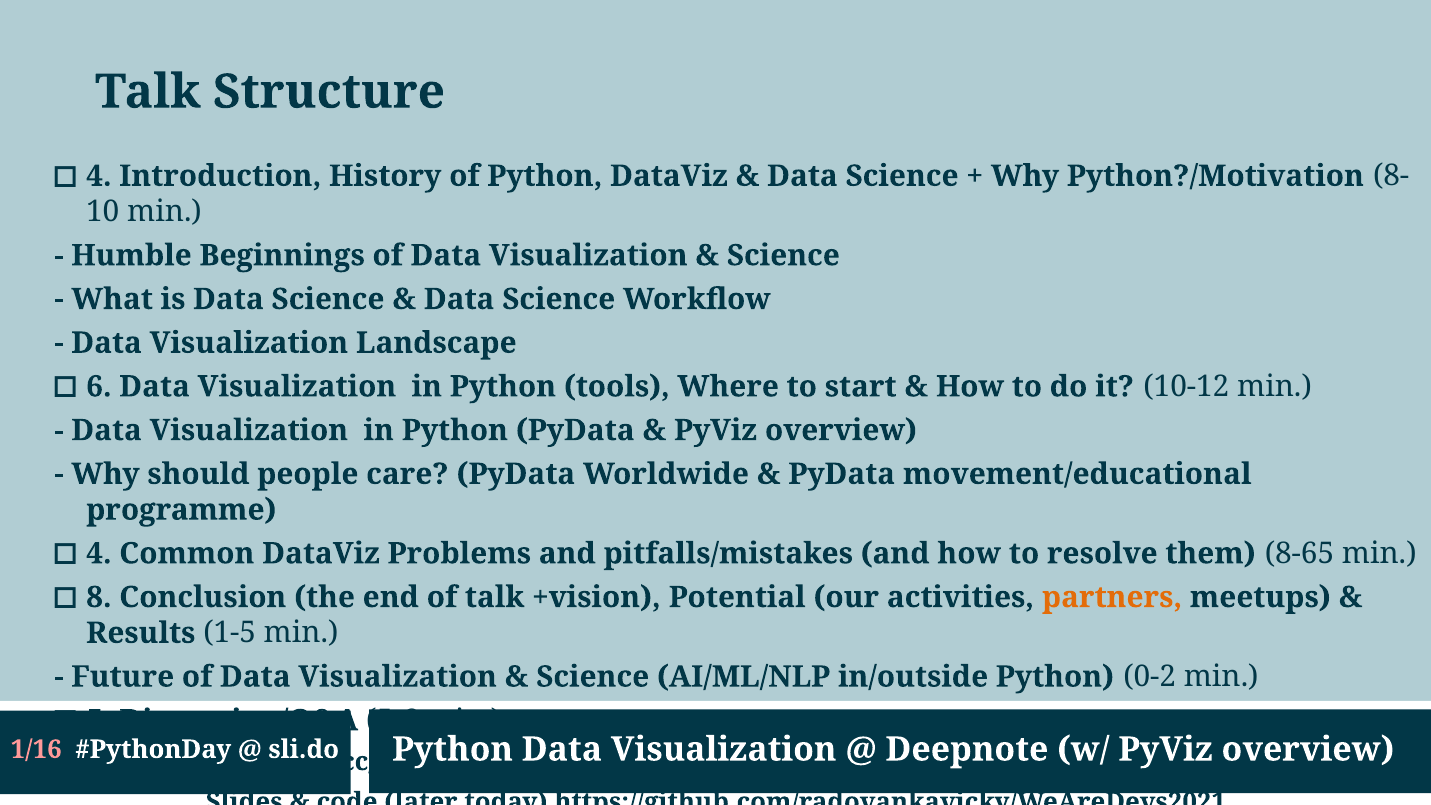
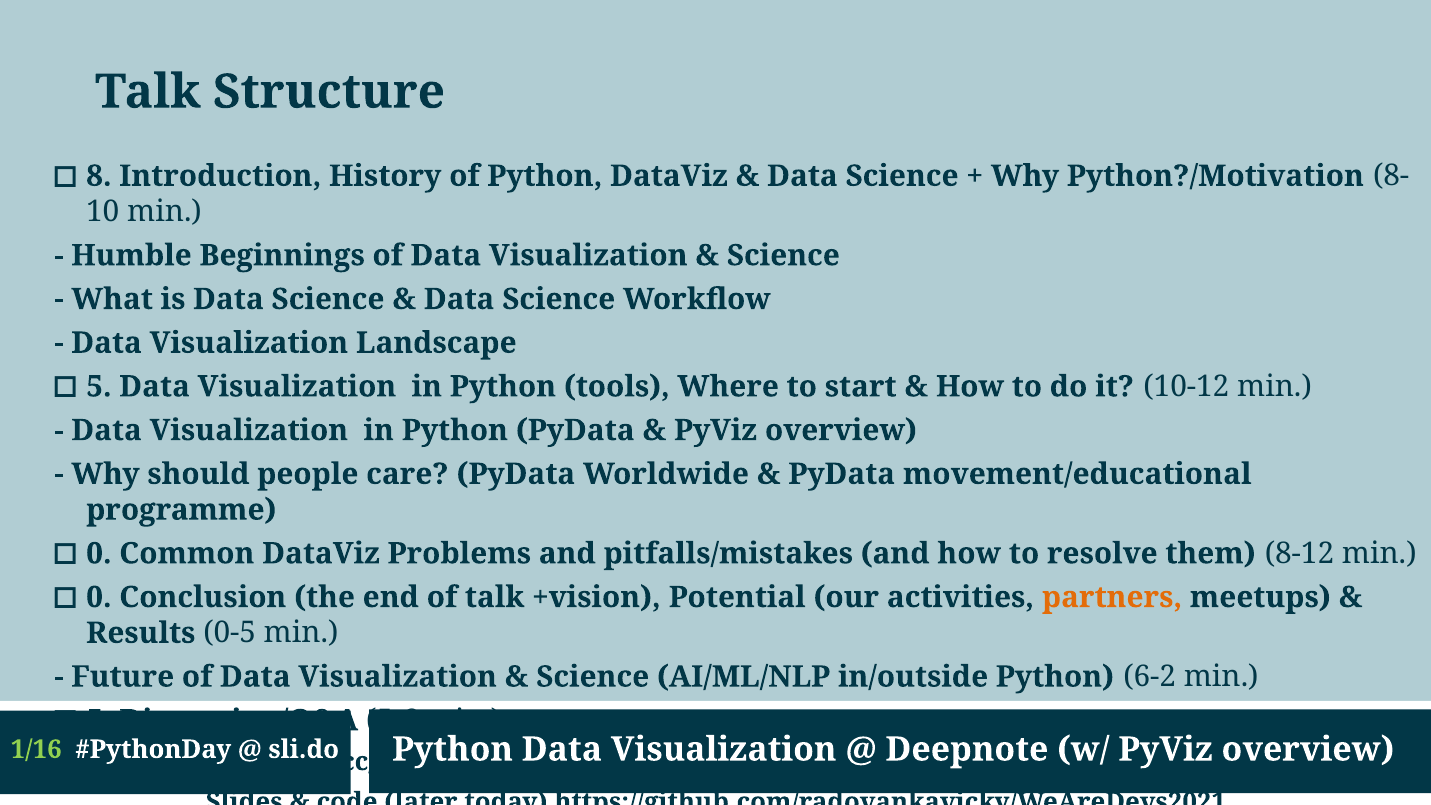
4 at (99, 176): 4 -> 8
6 at (99, 387): 6 -> 5
4 at (99, 554): 4 -> 0
8-65: 8-65 -> 8-12
8 at (99, 597): 8 -> 0
1-5: 1-5 -> 0-5
0-2: 0-2 -> 6-2
1/16 colour: pink -> light green
